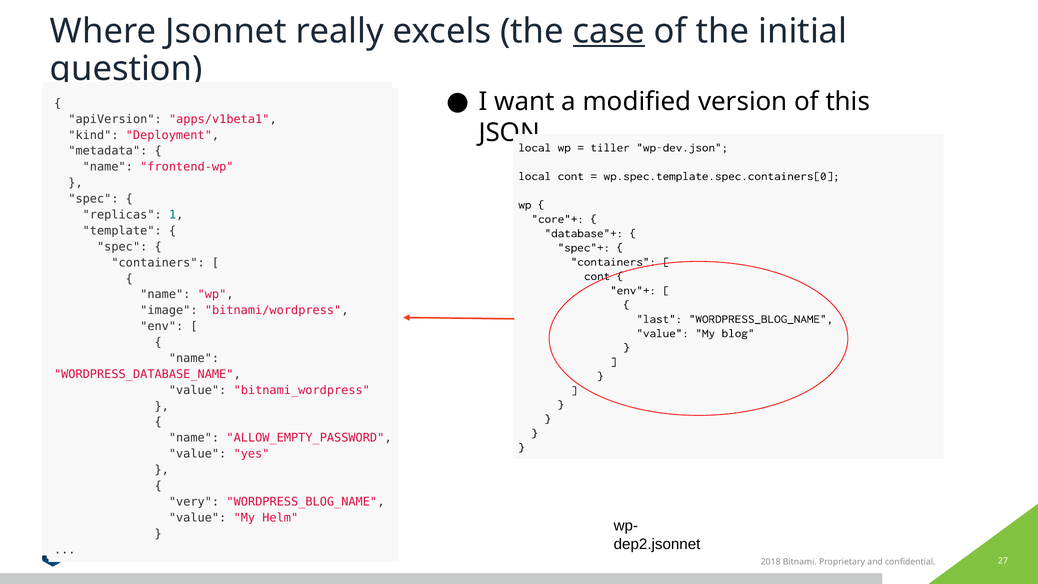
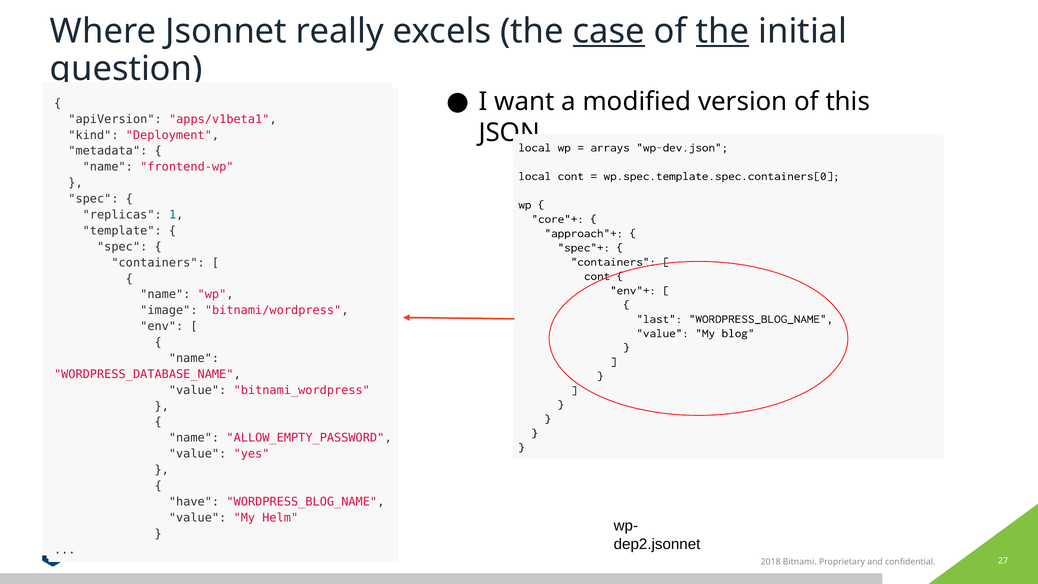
the at (722, 31) underline: none -> present
tiller: tiller -> arrays
database"+: database"+ -> approach"+
very: very -> have
